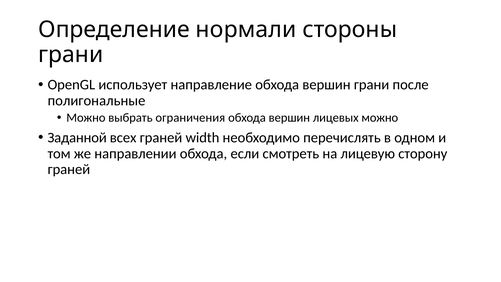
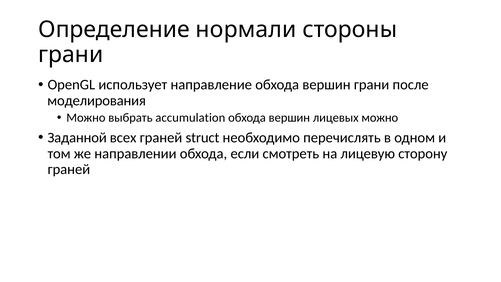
полигональные: полигональные -> моделирования
ограничения: ограничения -> accumulation
width: width -> struct
